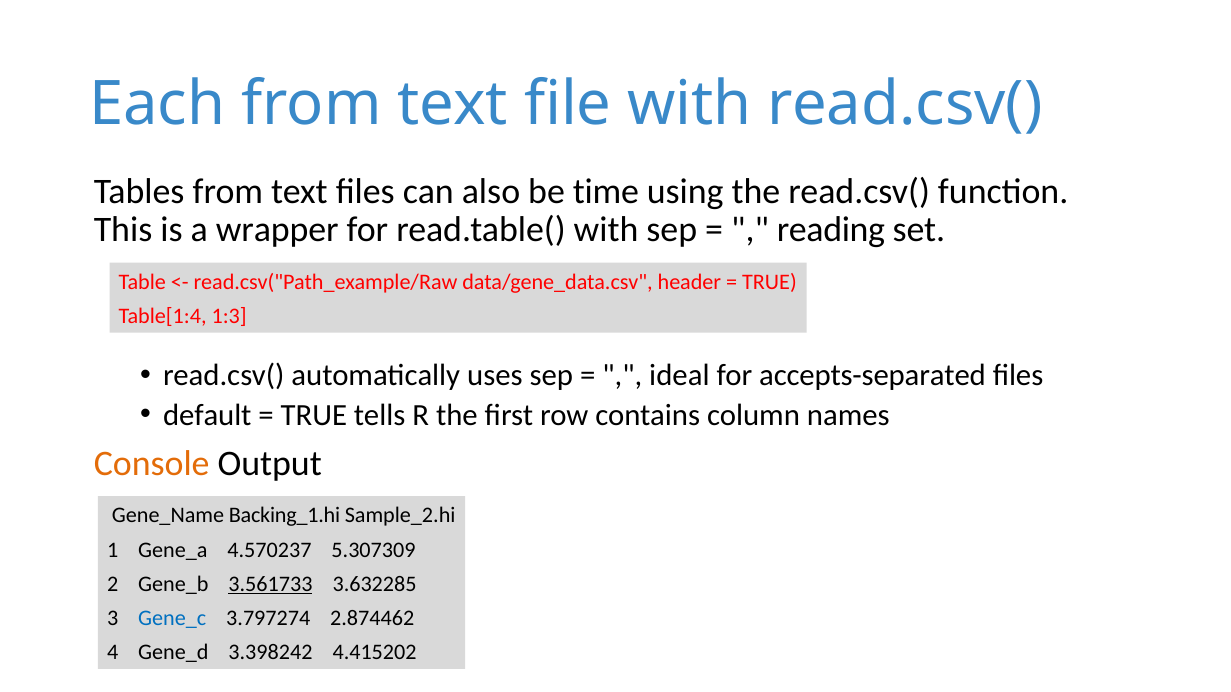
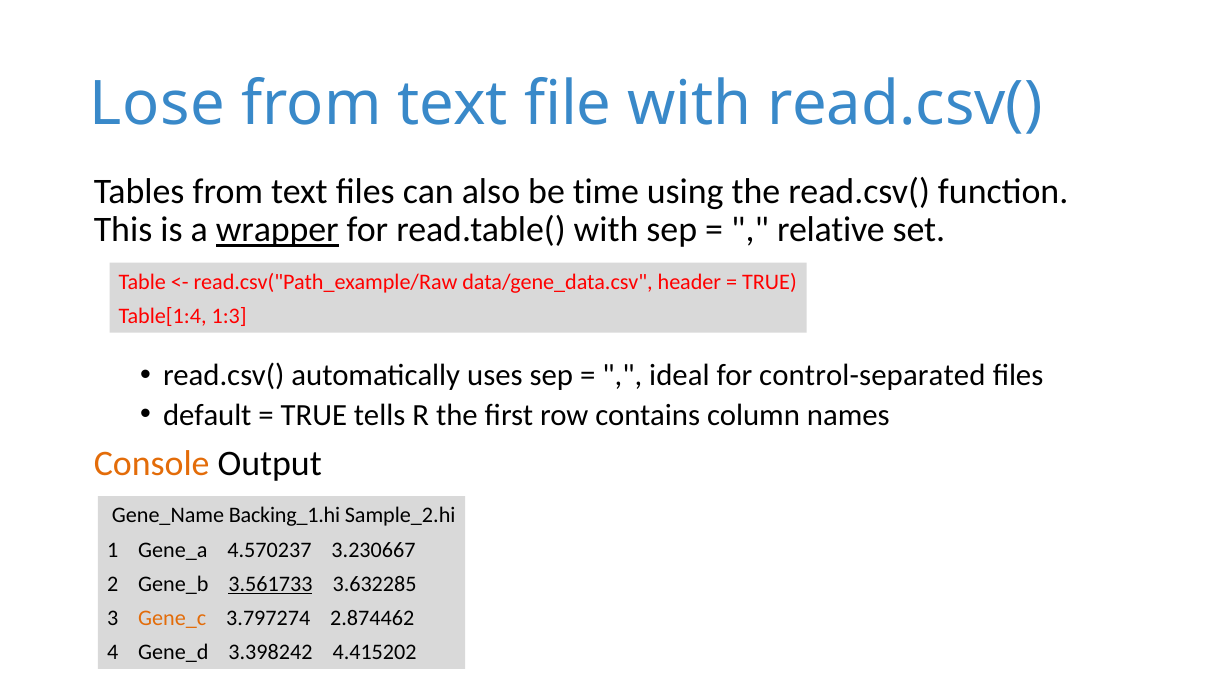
Each: Each -> Lose
wrapper underline: none -> present
reading: reading -> relative
accepts-separated: accepts-separated -> control-separated
5.307309: 5.307309 -> 3.230667
Gene_c colour: blue -> orange
